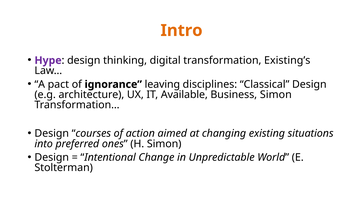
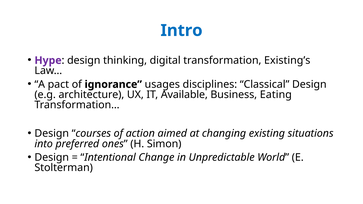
Intro colour: orange -> blue
leaving: leaving -> usages
Business Simon: Simon -> Eating
